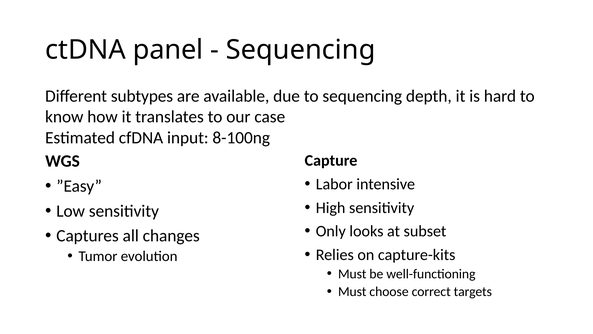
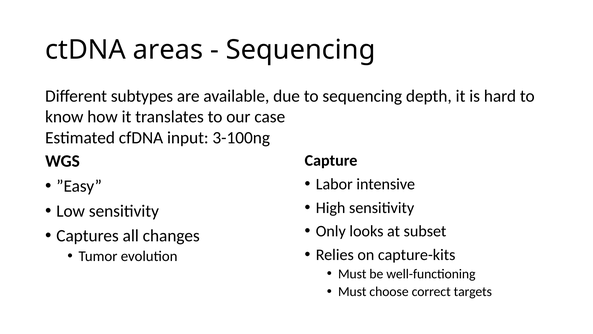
panel: panel -> areas
8-100ng: 8-100ng -> 3-100ng
